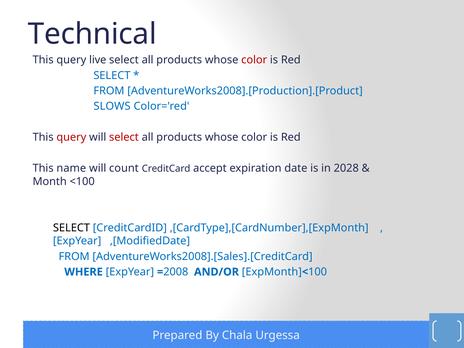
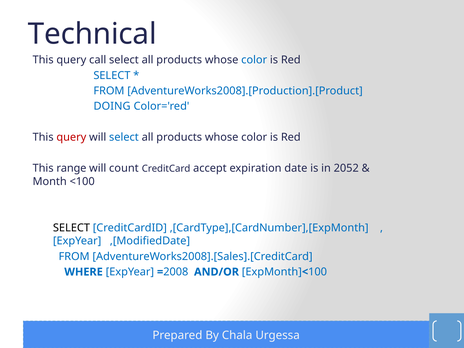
live: live -> call
color at (254, 60) colour: red -> blue
SLOWS: SLOWS -> DOING
select at (124, 137) colour: red -> blue
name: name -> range
2028: 2028 -> 2052
